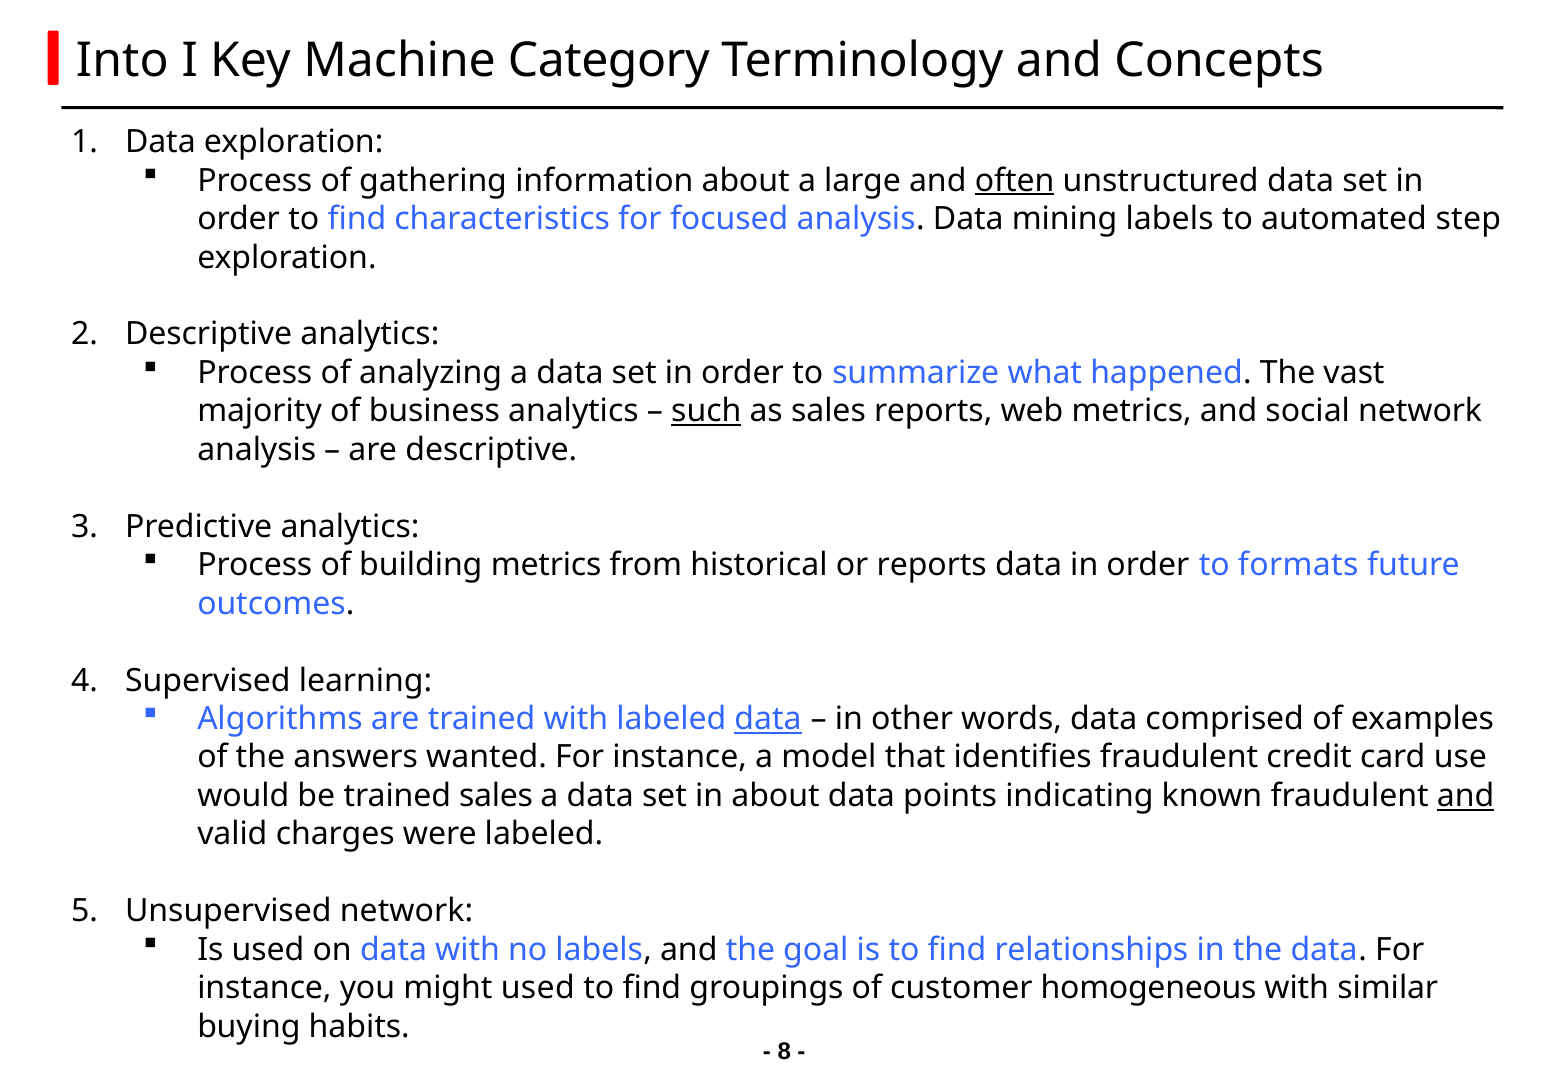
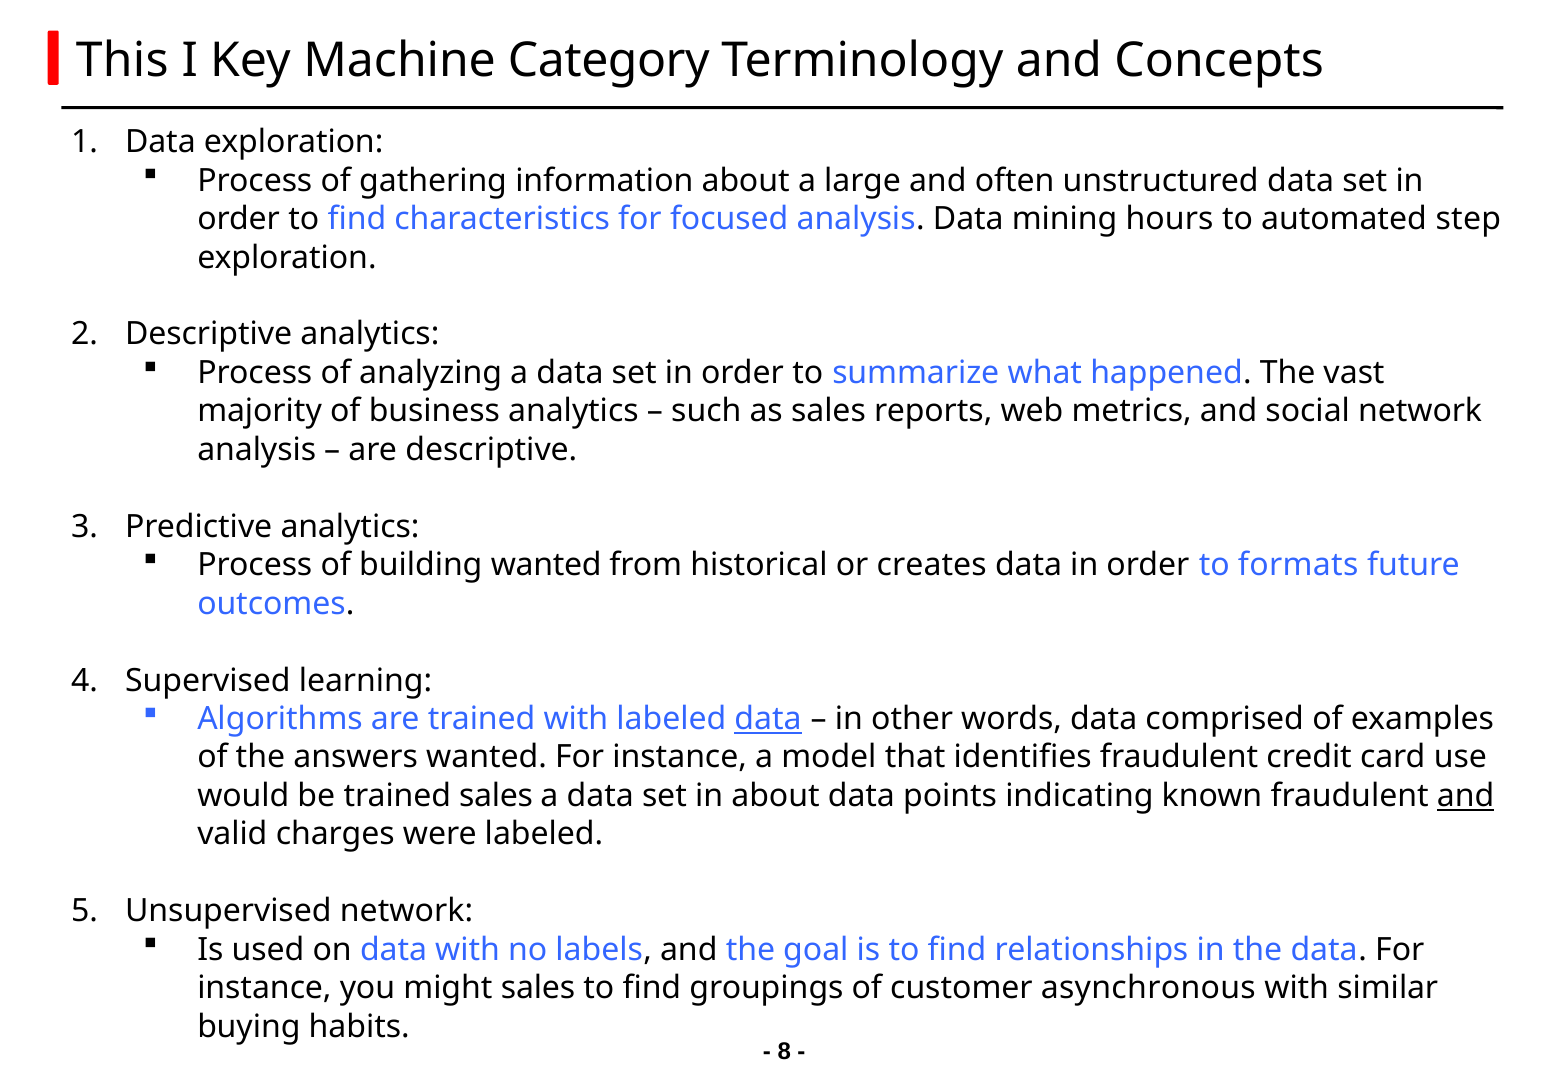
Into: Into -> This
often underline: present -> none
mining labels: labels -> hours
such underline: present -> none
building metrics: metrics -> wanted
or reports: reports -> creates
might used: used -> sales
homogeneous: homogeneous -> asynchronous
